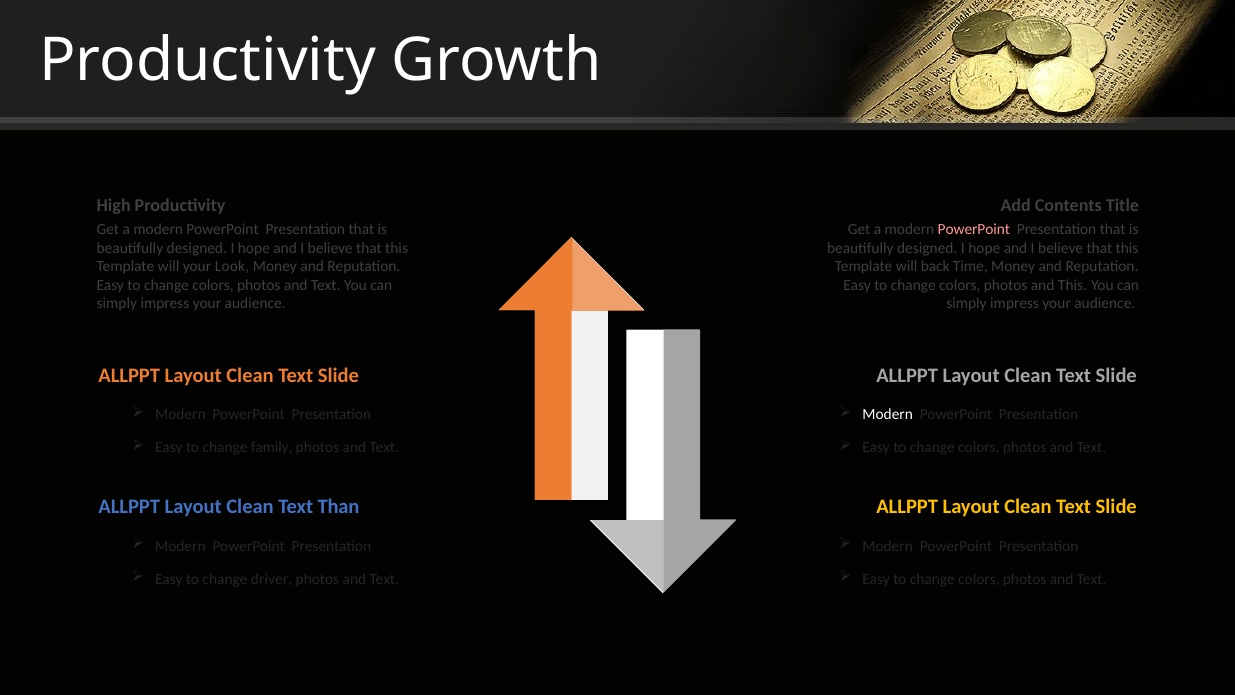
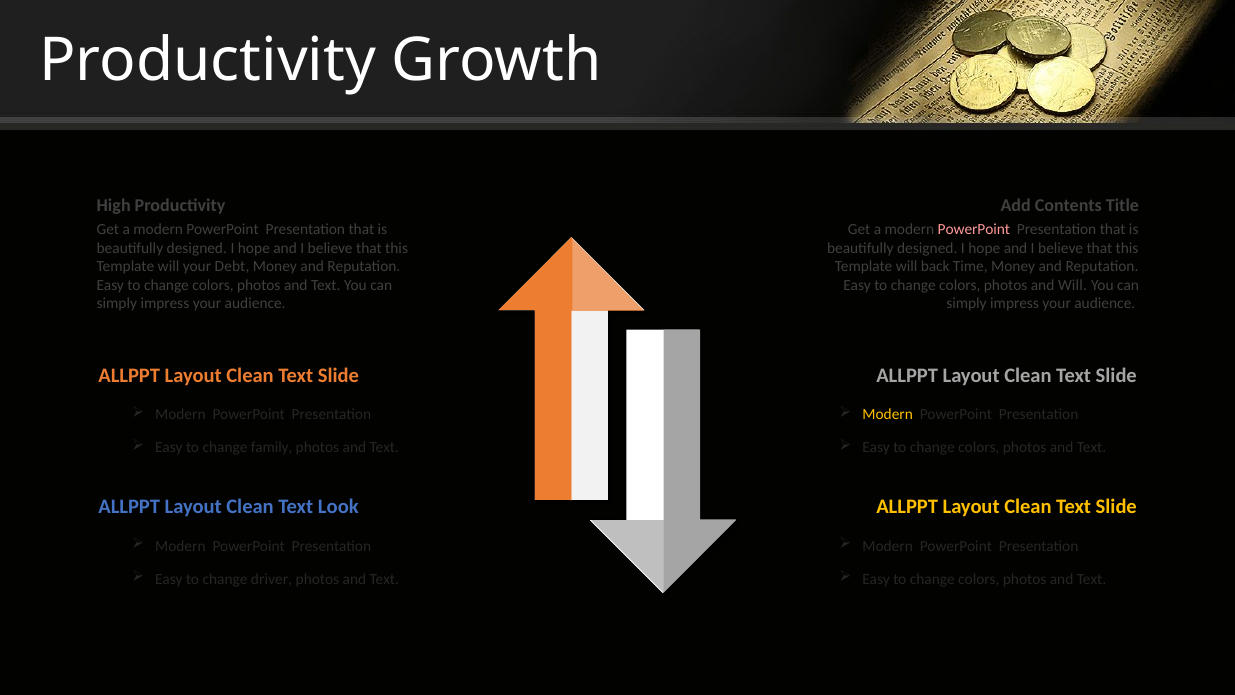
Look: Look -> Debt
and This: This -> Will
Modern at (888, 415) colour: white -> yellow
Than: Than -> Look
